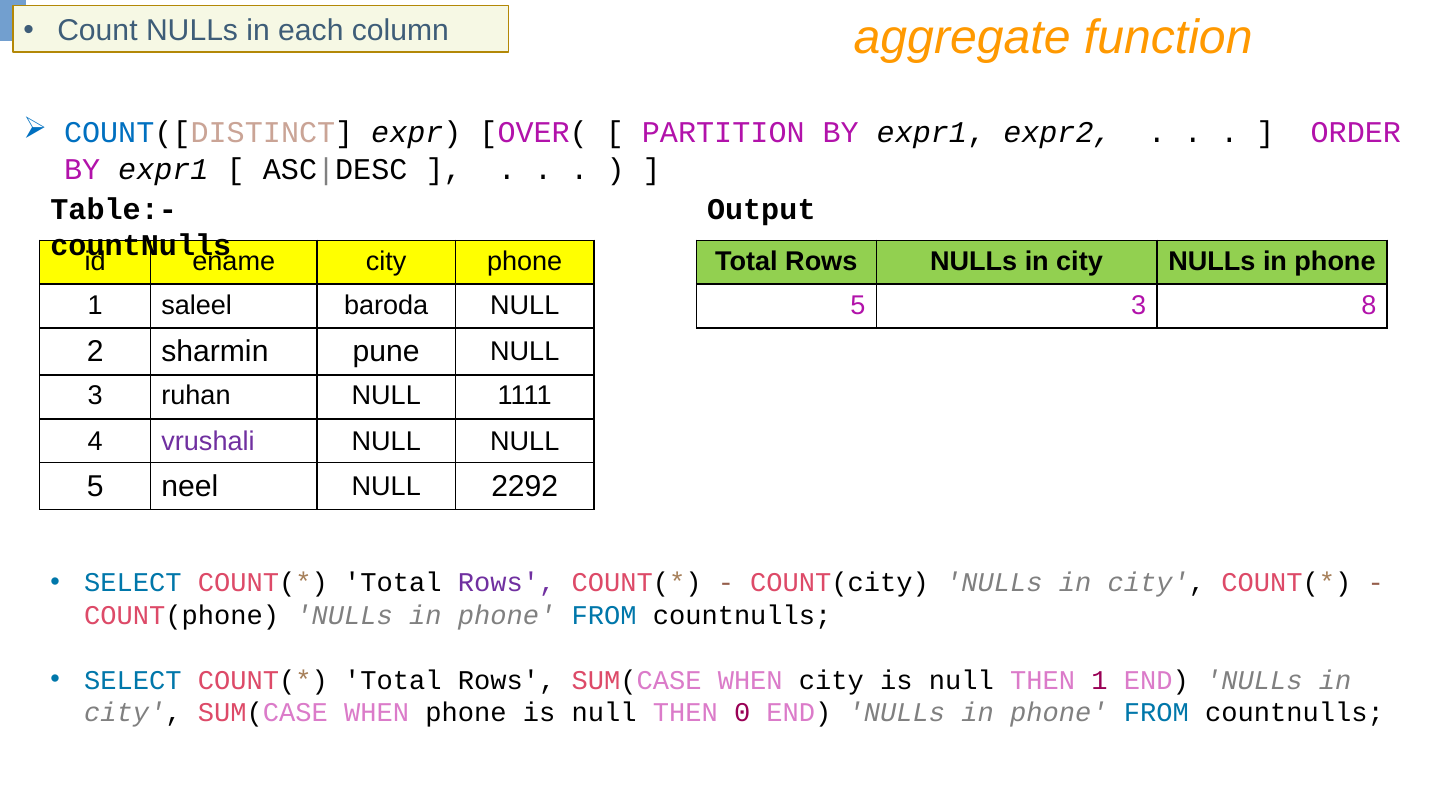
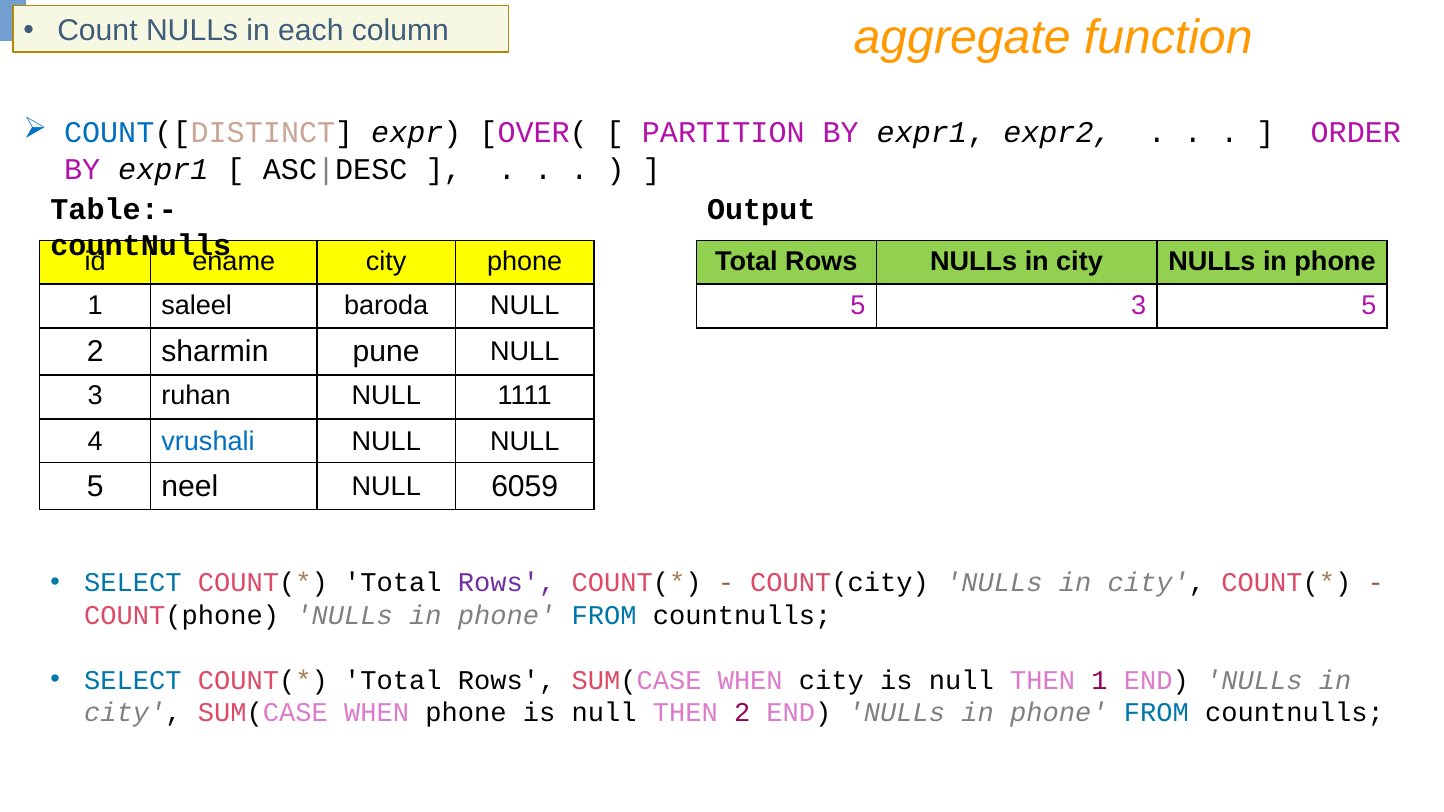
3 8: 8 -> 5
vrushali colour: purple -> blue
2292: 2292 -> 6059
THEN 0: 0 -> 2
